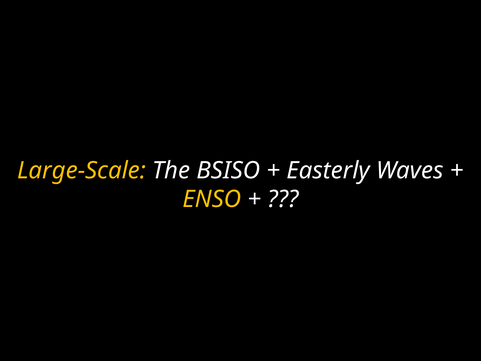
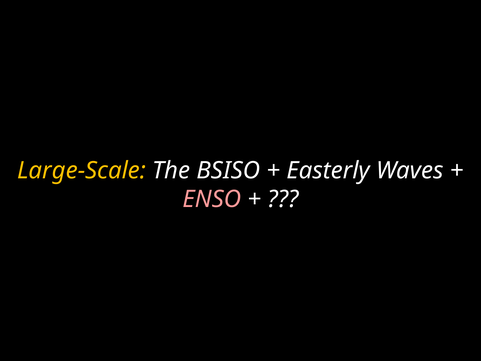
ENSO colour: yellow -> pink
